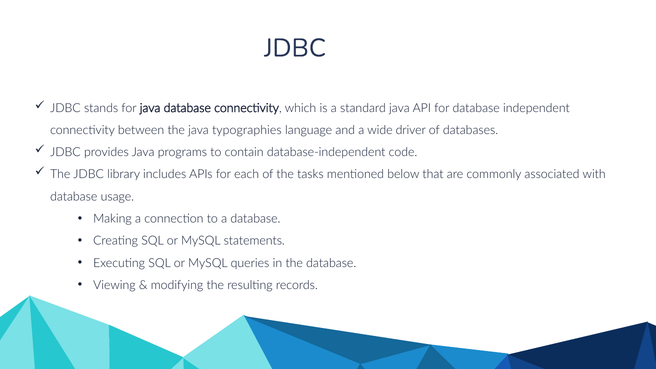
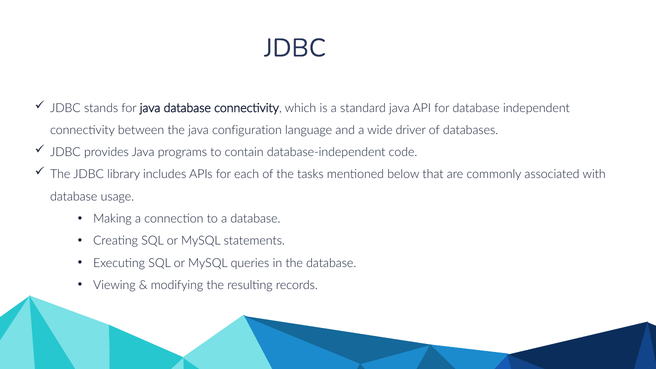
typographies: typographies -> configuration
